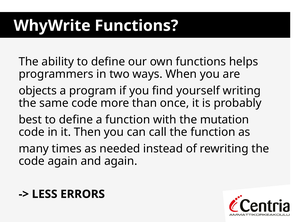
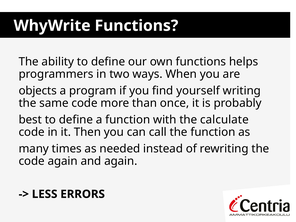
mutation: mutation -> calculate
